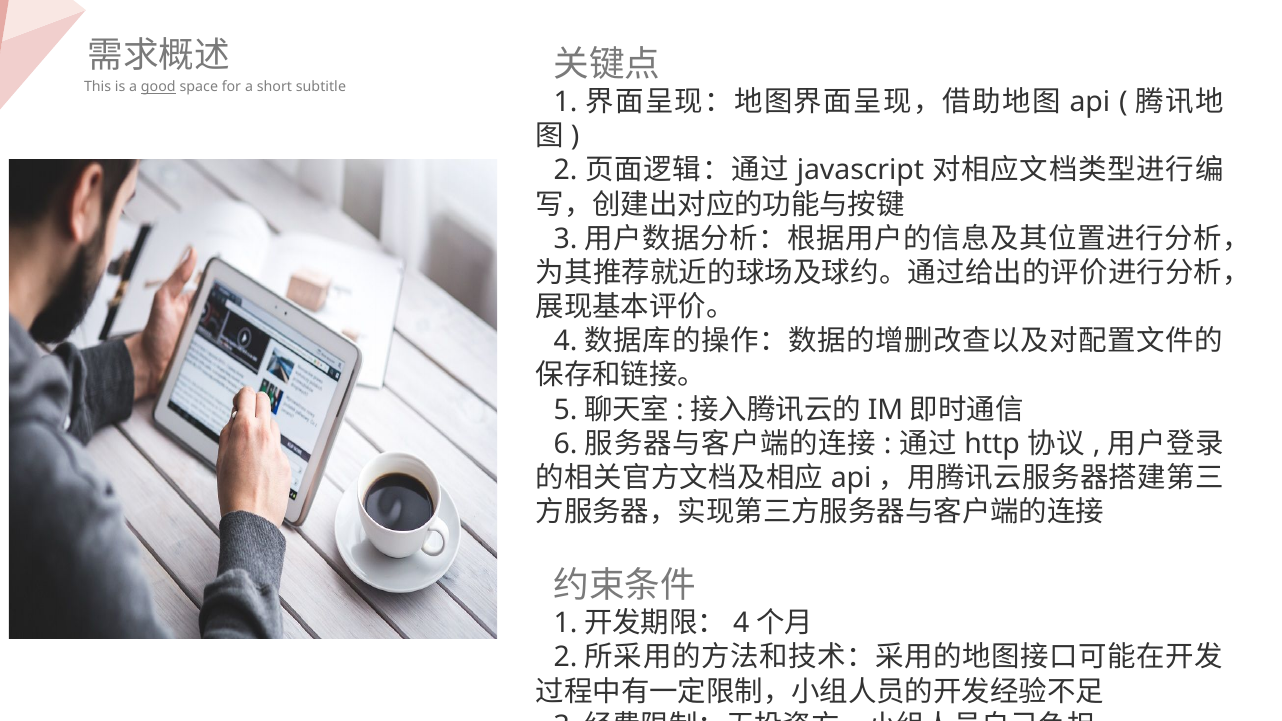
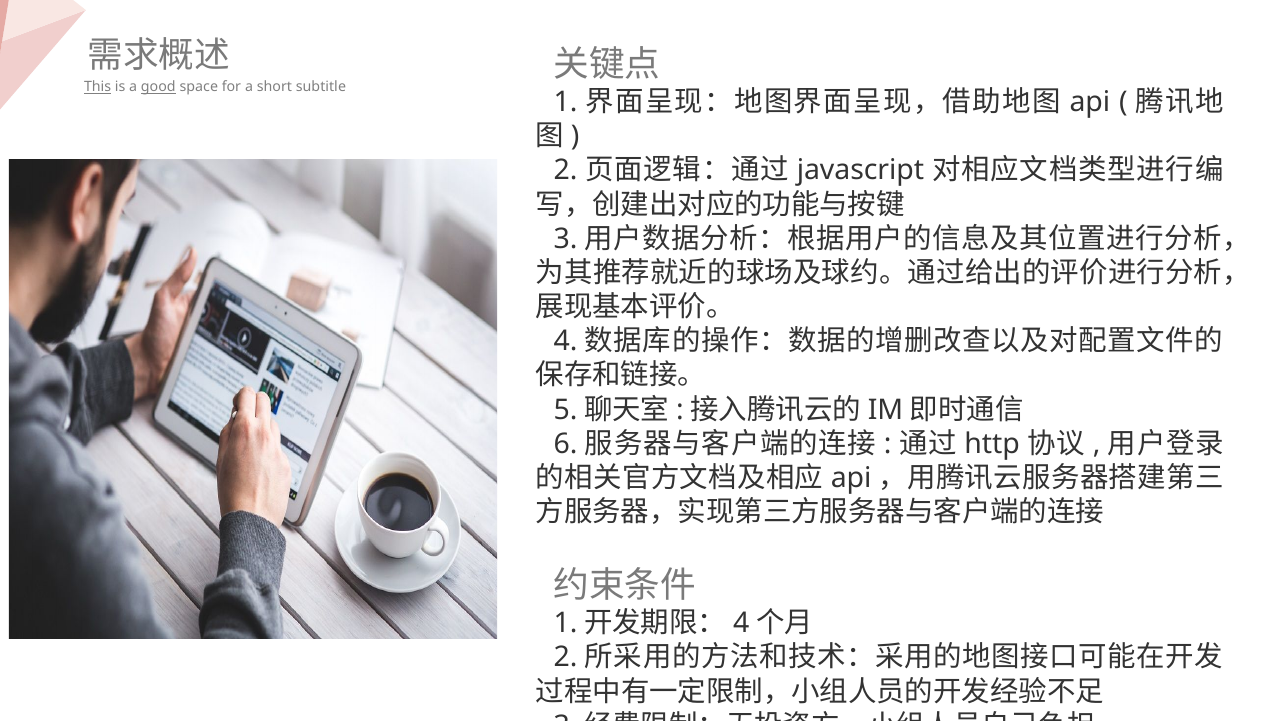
This underline: none -> present
